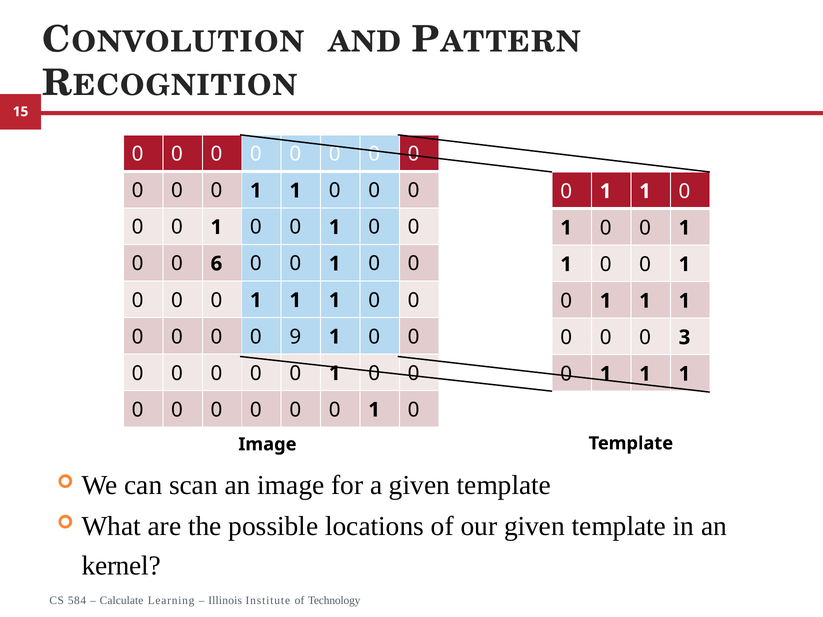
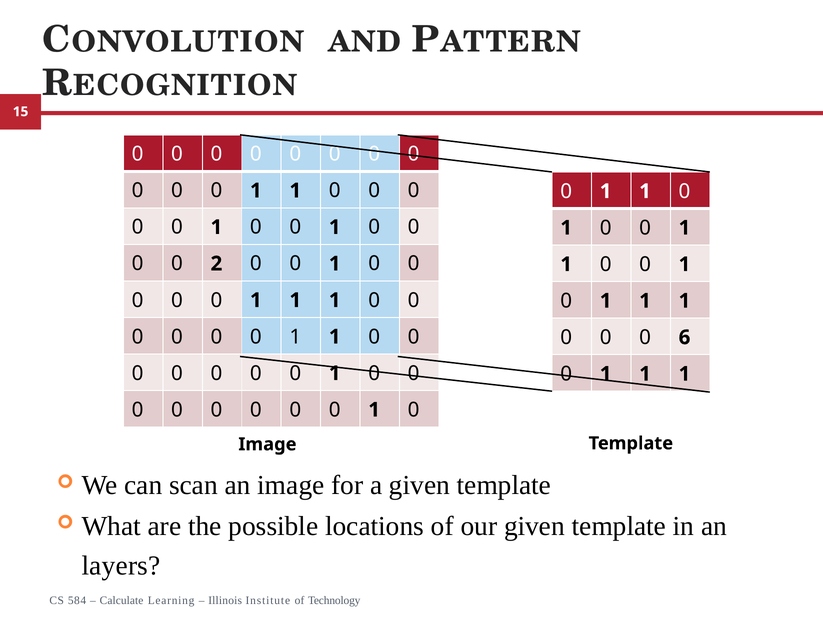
6: 6 -> 2
9 at (295, 337): 9 -> 1
3: 3 -> 6
kernel: kernel -> layers
